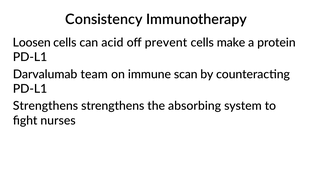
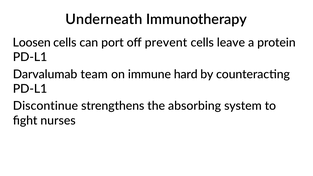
Consistency: Consistency -> Underneath
acid: acid -> port
make: make -> leave
scan: scan -> hard
Strengthens at (45, 106): Strengthens -> Discontinue
